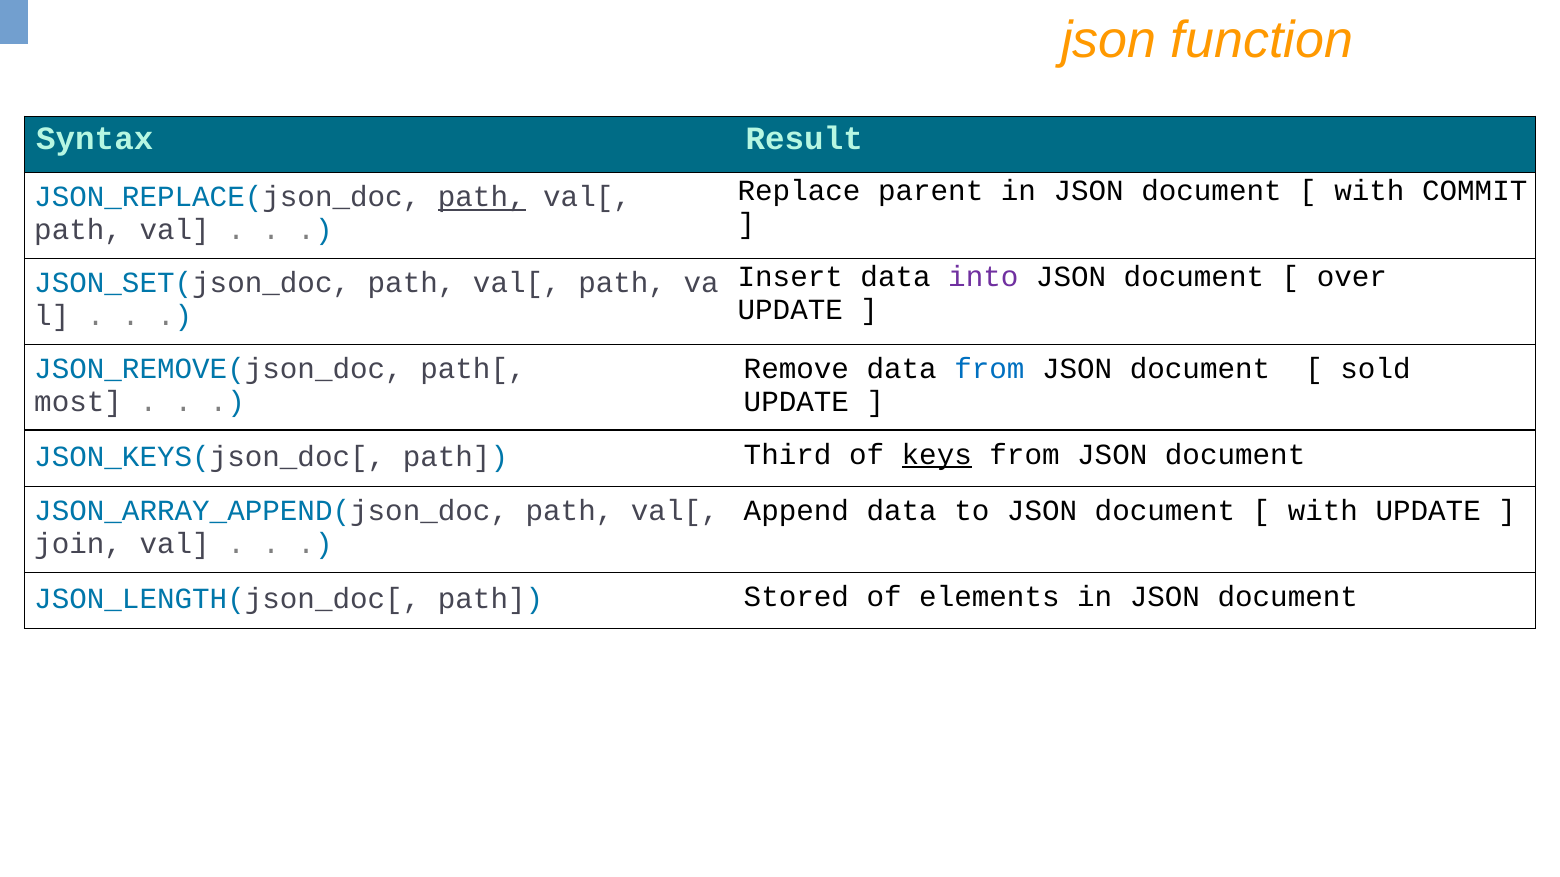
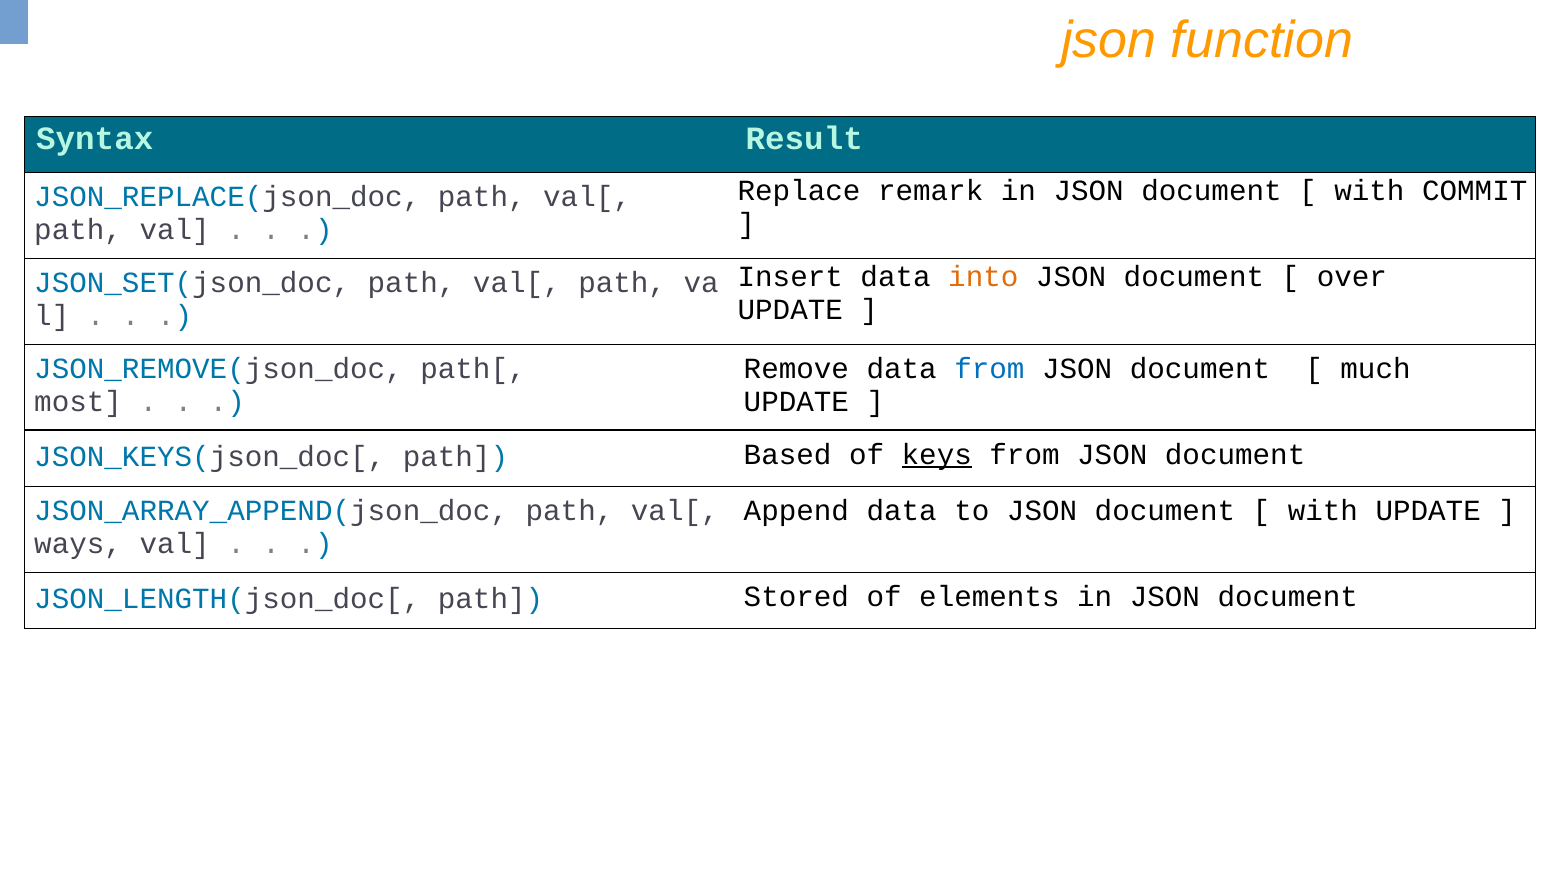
parent: parent -> remark
path at (482, 197) underline: present -> none
into colour: purple -> orange
sold: sold -> much
Third: Third -> Based
join: join -> ways
